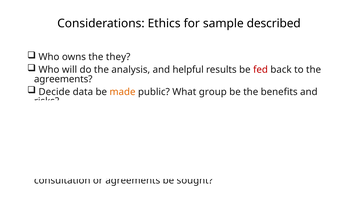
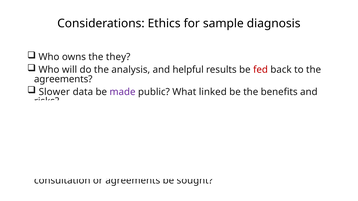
described: described -> diagnosis
Decide: Decide -> Slower
made colour: orange -> purple
group: group -> linked
